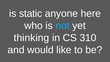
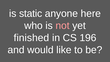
not colour: light blue -> pink
thinking: thinking -> finished
310: 310 -> 196
